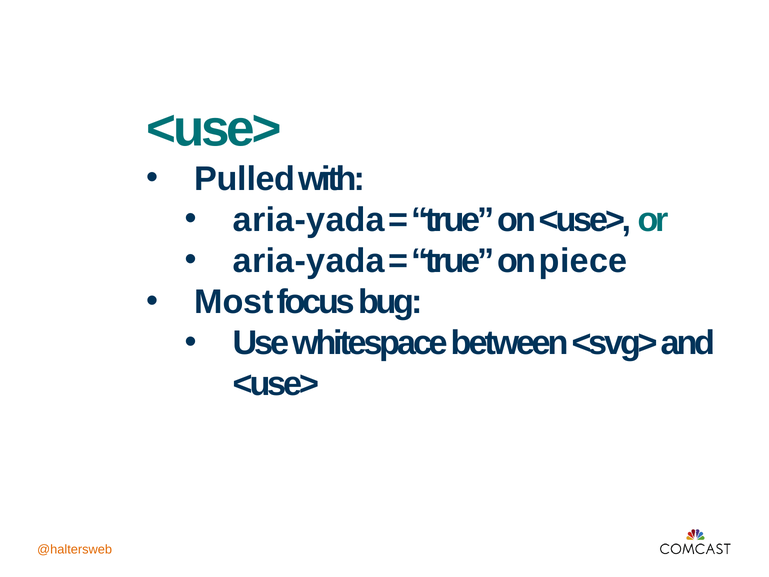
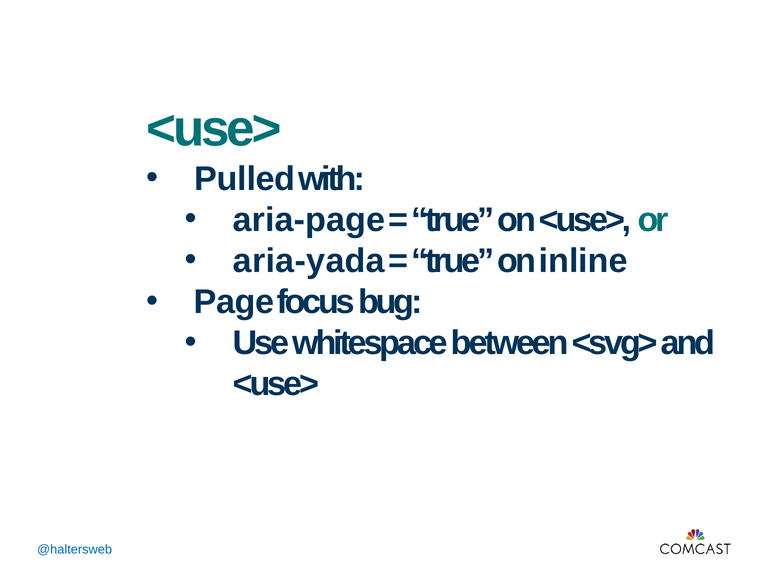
aria-yada at (309, 220): aria-yada -> aria-page
piece: piece -> inline
Most: Most -> Page
@haltersweb colour: orange -> blue
